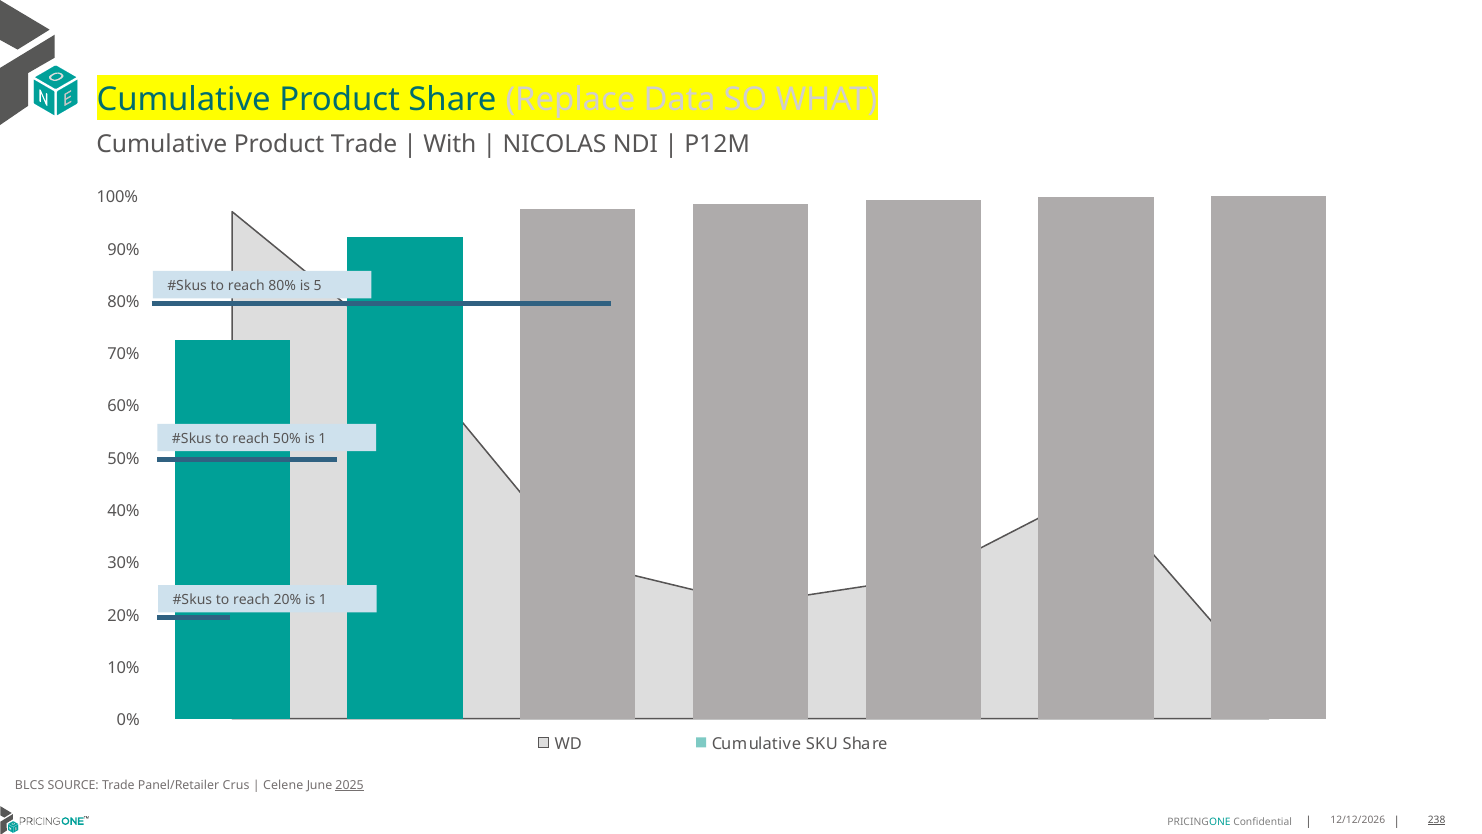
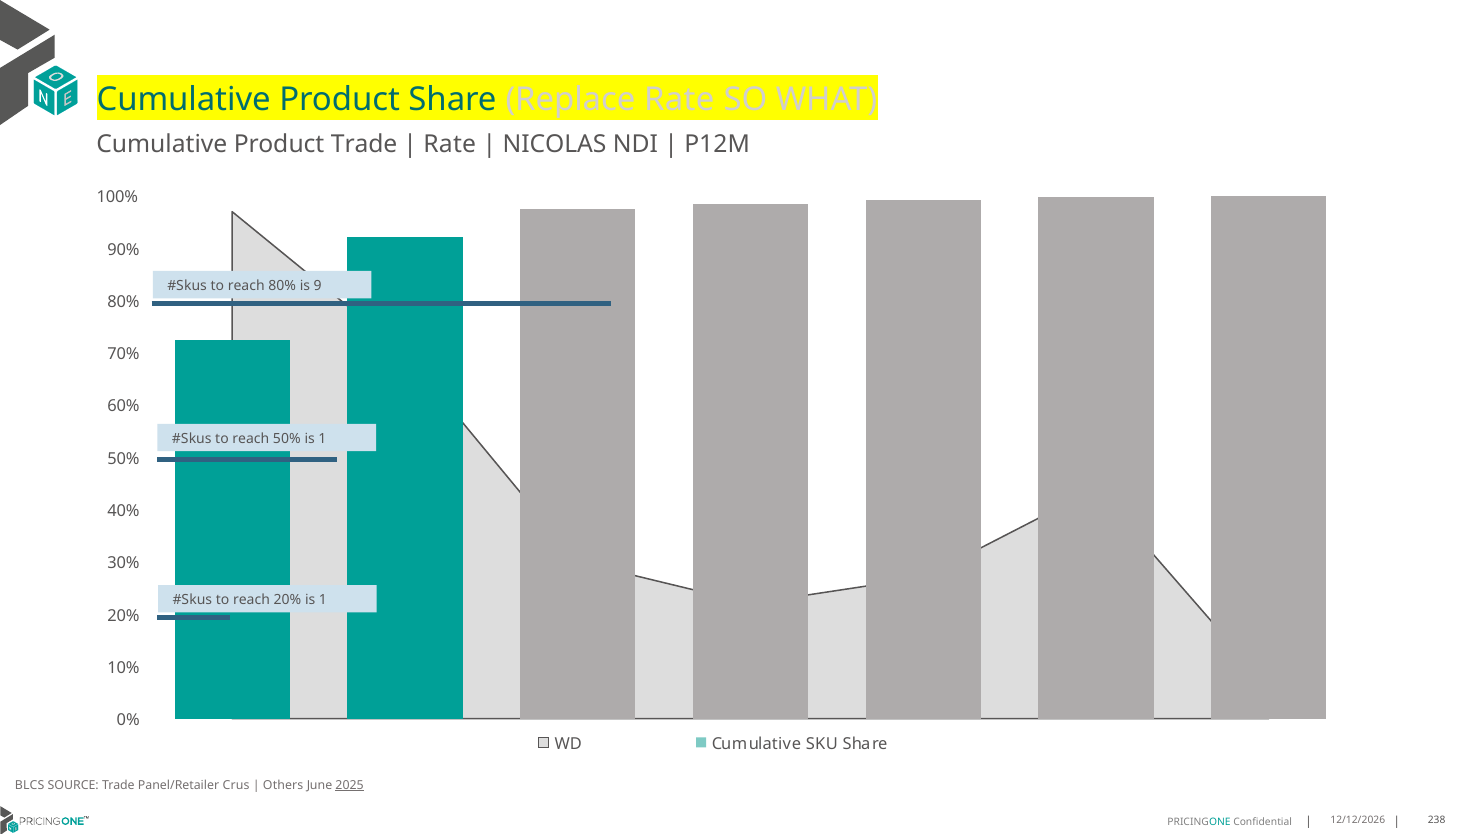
Replace Data: Data -> Rate
With at (450, 144): With -> Rate
5: 5 -> 9
Celene: Celene -> Others
238 underline: present -> none
